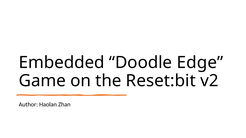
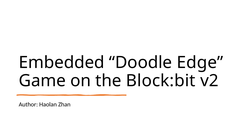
Reset:bit: Reset:bit -> Block:bit
